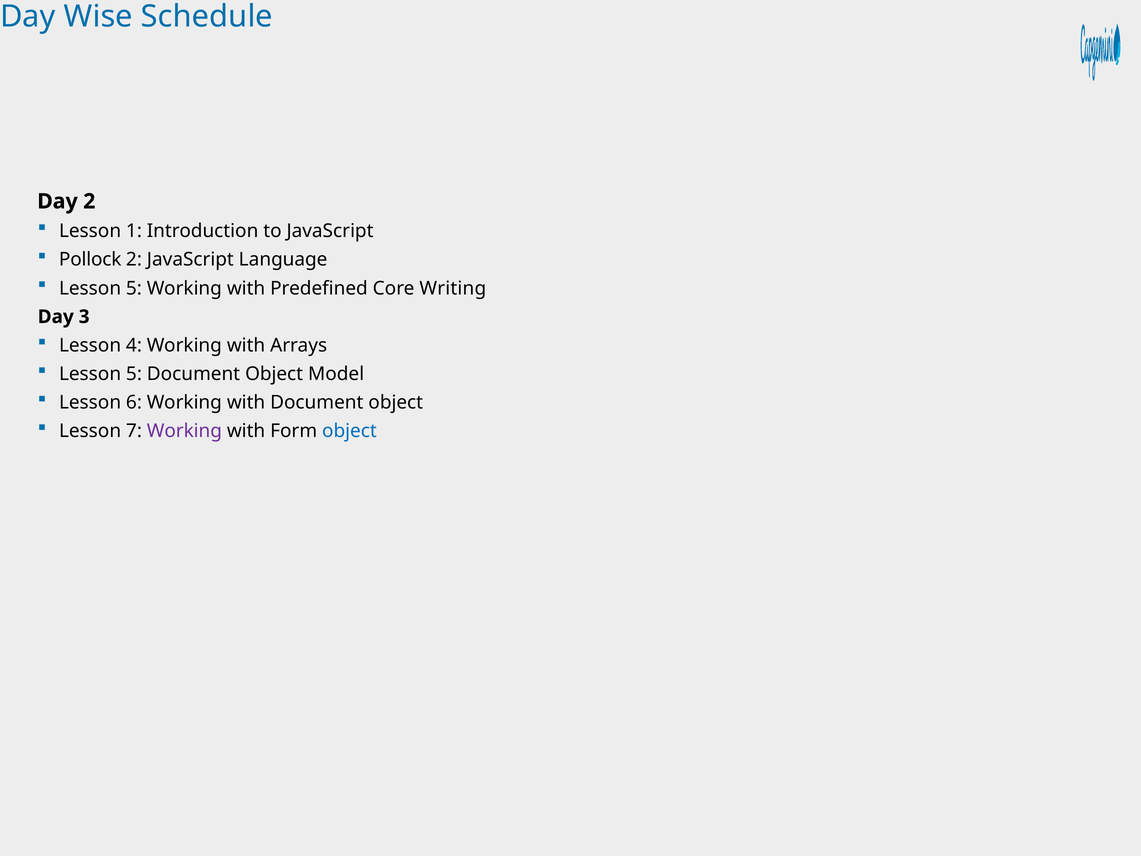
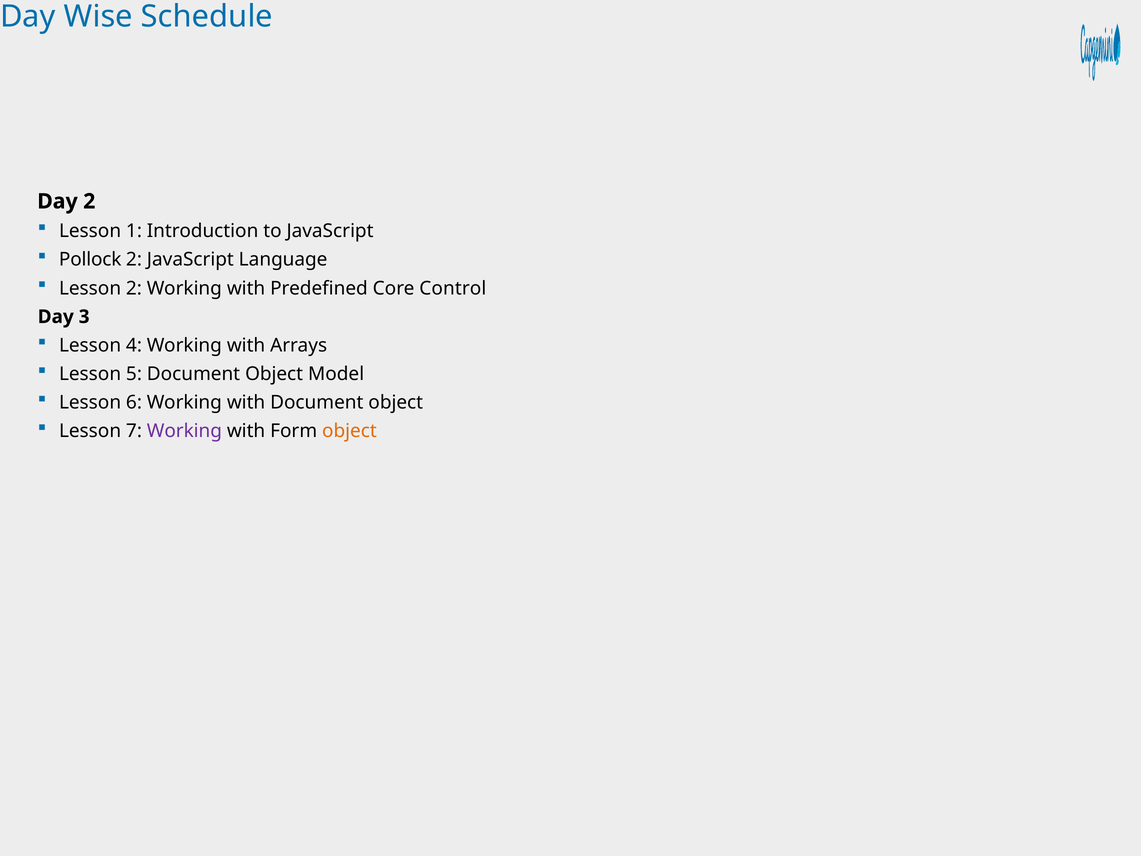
5 at (134, 288): 5 -> 2
Writing: Writing -> Control
object at (349, 431) colour: blue -> orange
